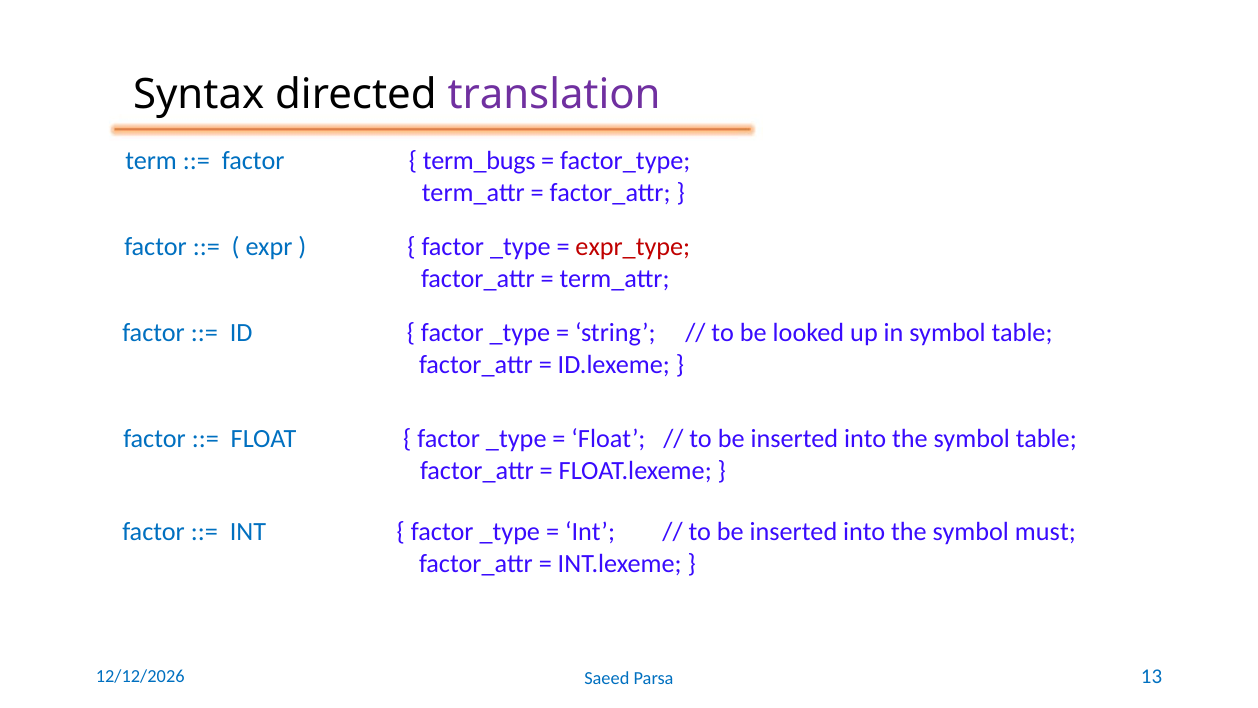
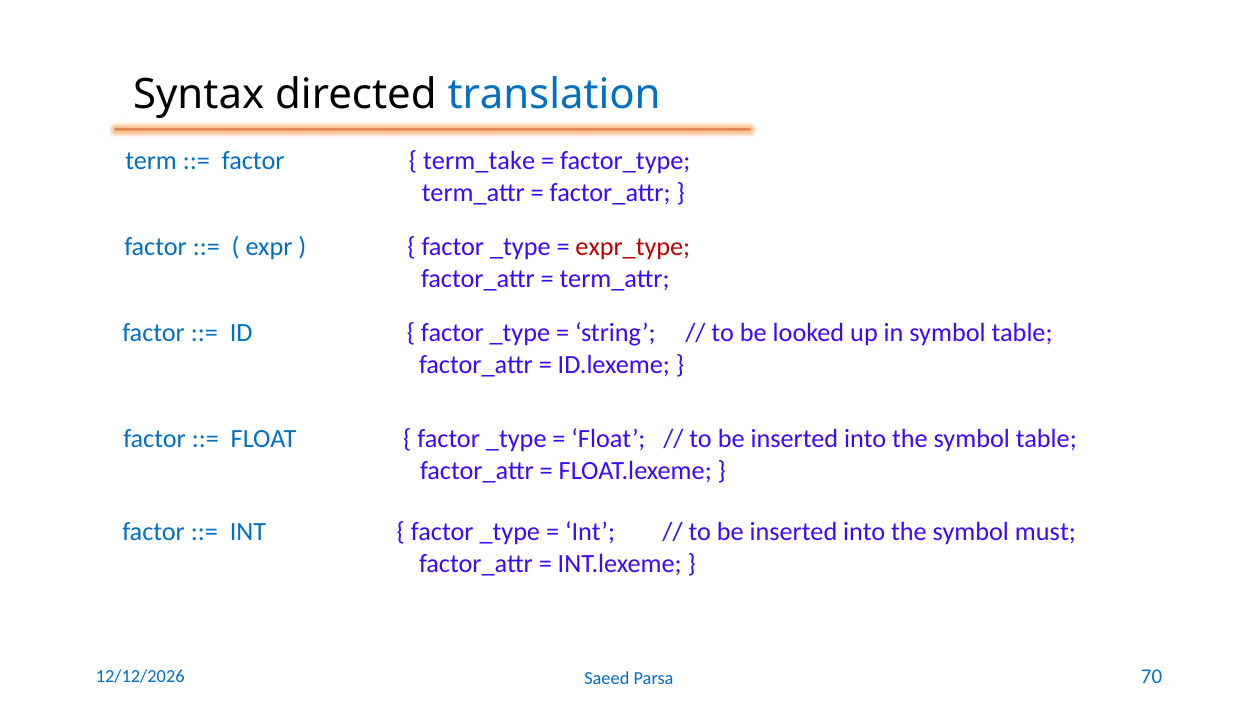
translation colour: purple -> blue
term_bugs: term_bugs -> term_take
13: 13 -> 70
